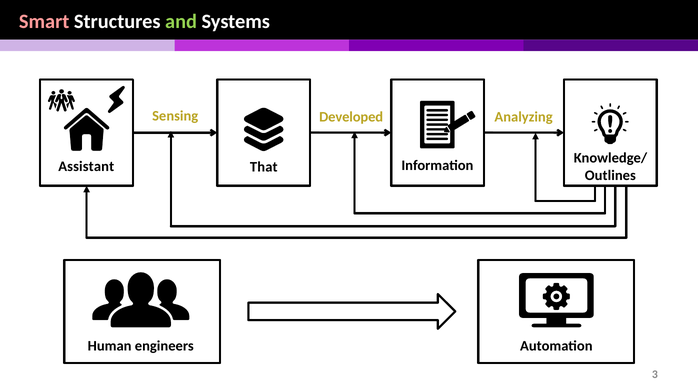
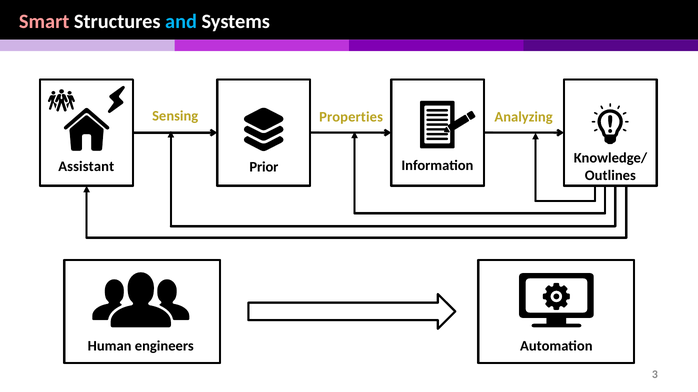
and colour: light green -> light blue
Developed: Developed -> Properties
That: That -> Prior
